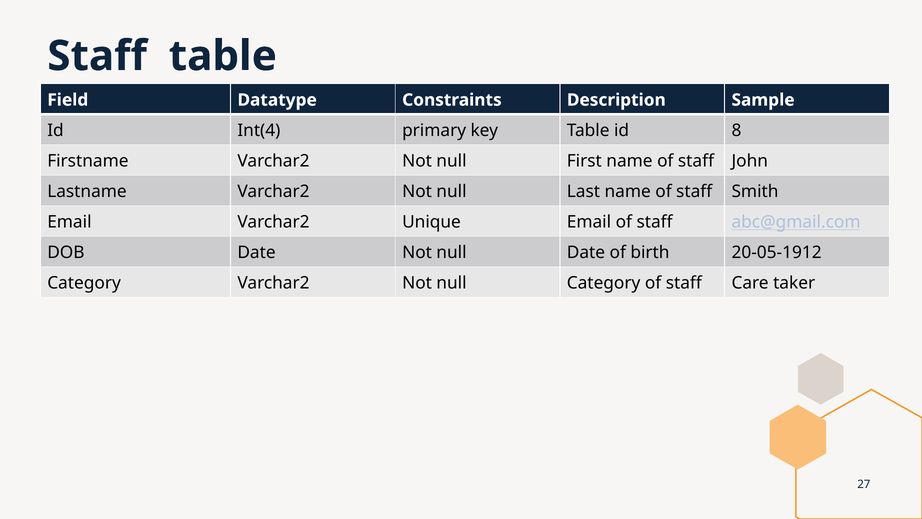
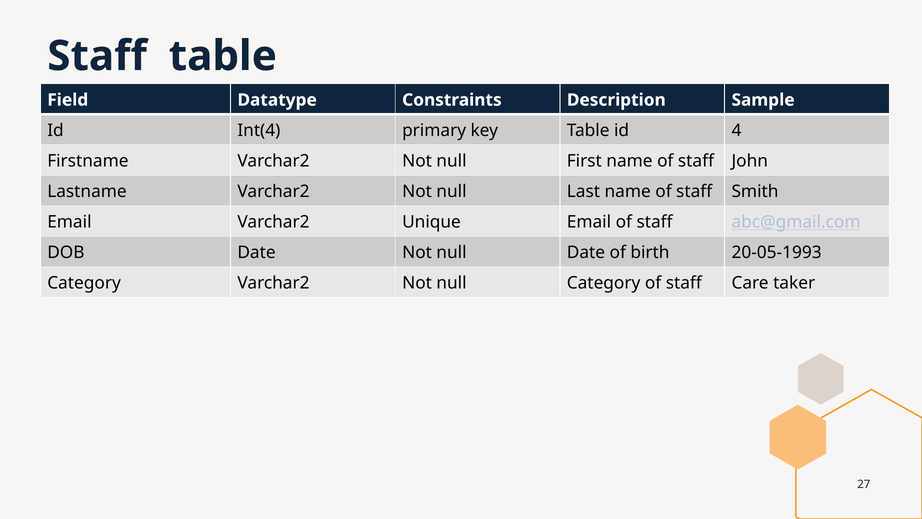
8: 8 -> 4
20-05-1912: 20-05-1912 -> 20-05-1993
